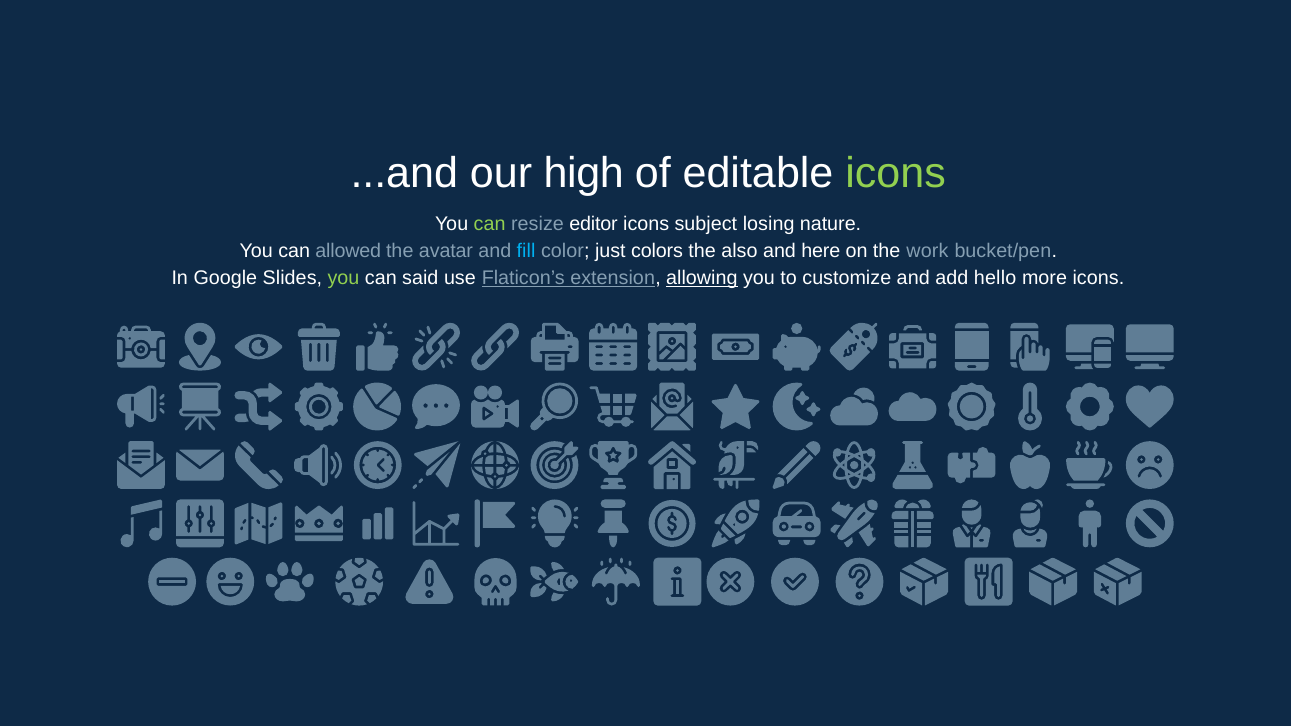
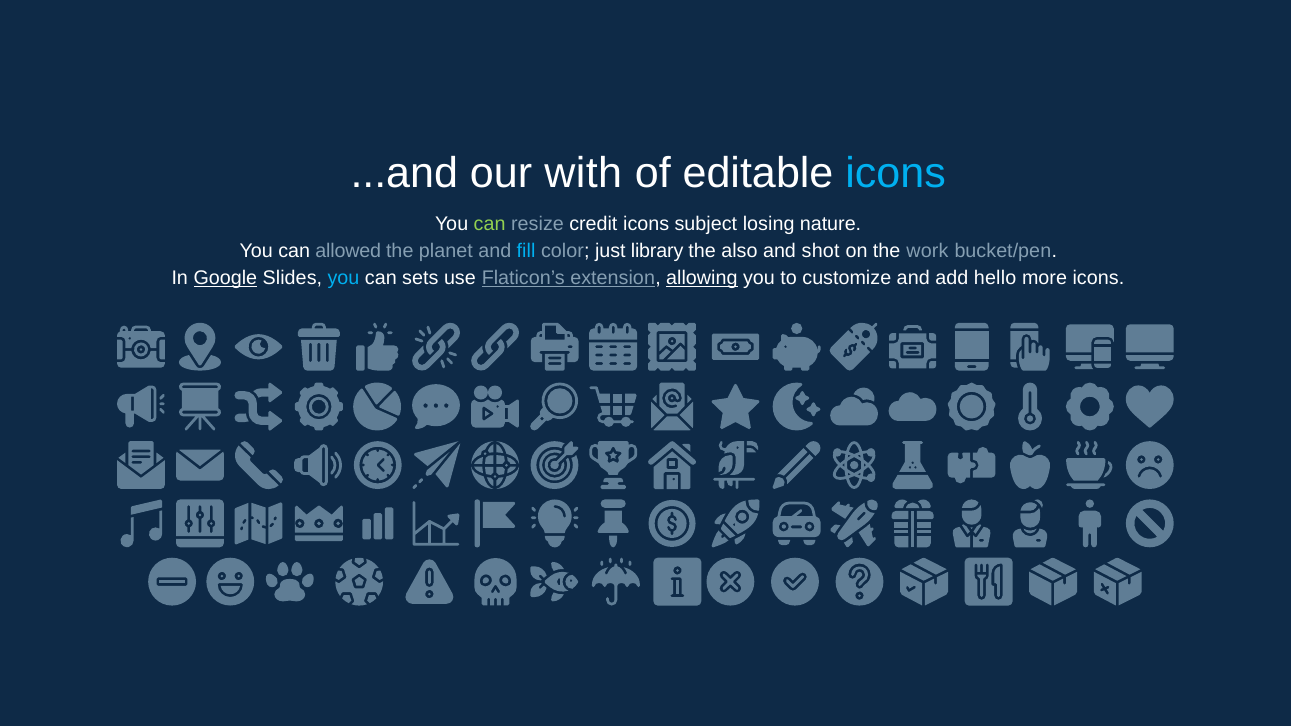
high: high -> with
icons at (896, 174) colour: light green -> light blue
editor: editor -> credit
avatar: avatar -> planet
colors: colors -> library
here: here -> shot
Google underline: none -> present
you at (343, 278) colour: light green -> light blue
said: said -> sets
